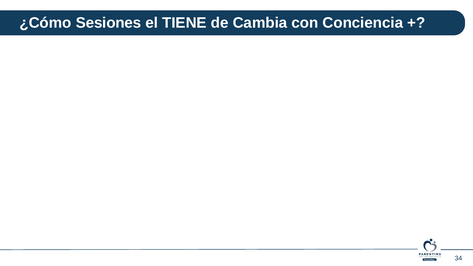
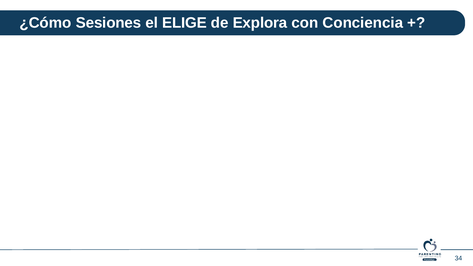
TIENE: TIENE -> ELIGE
Cambia: Cambia -> Explora
